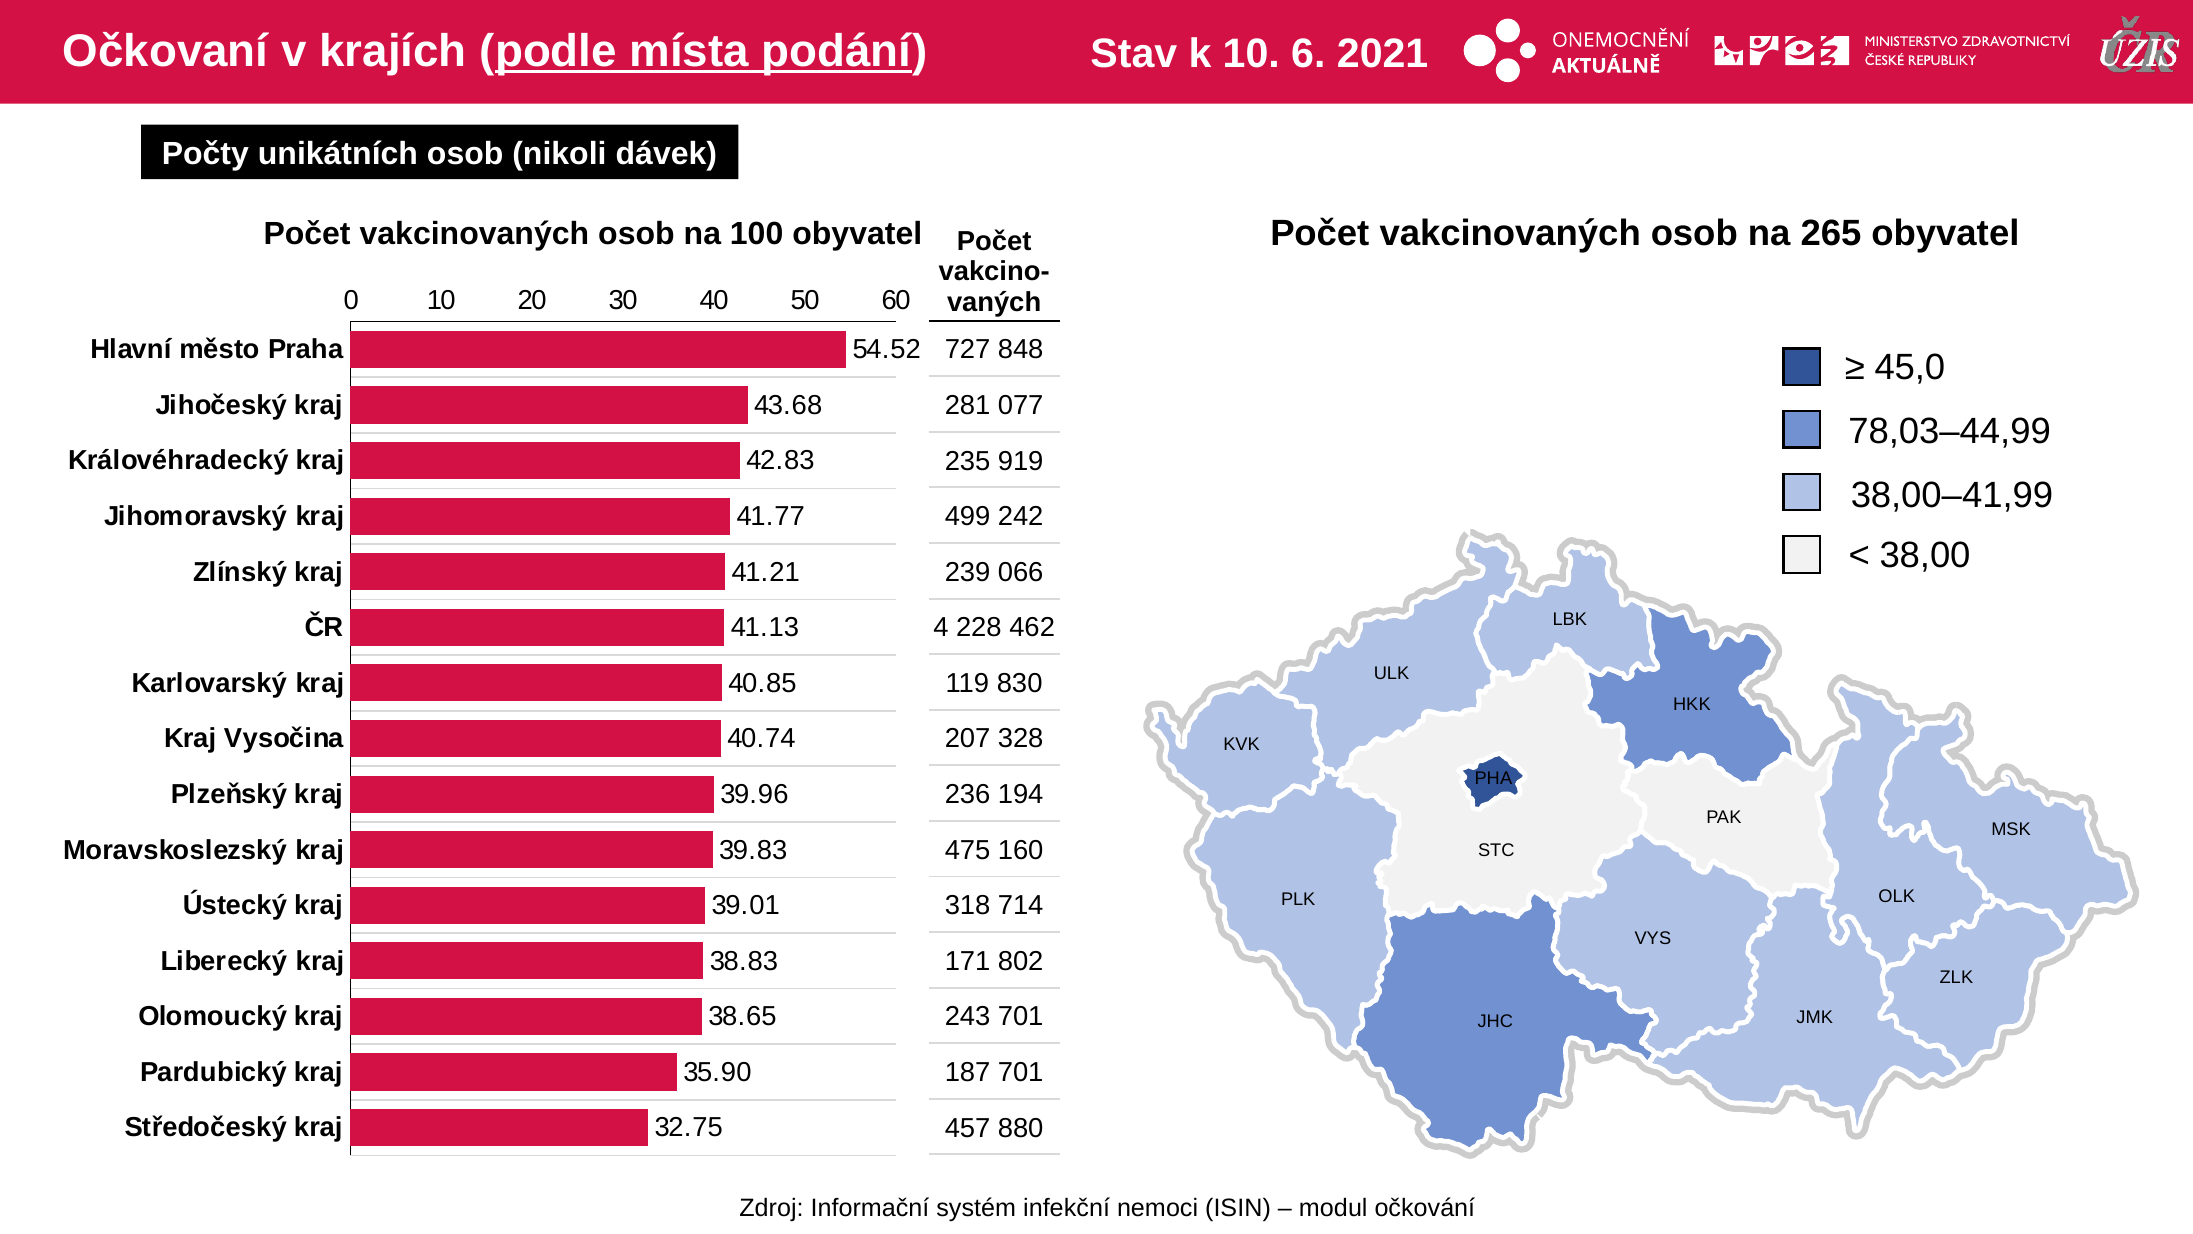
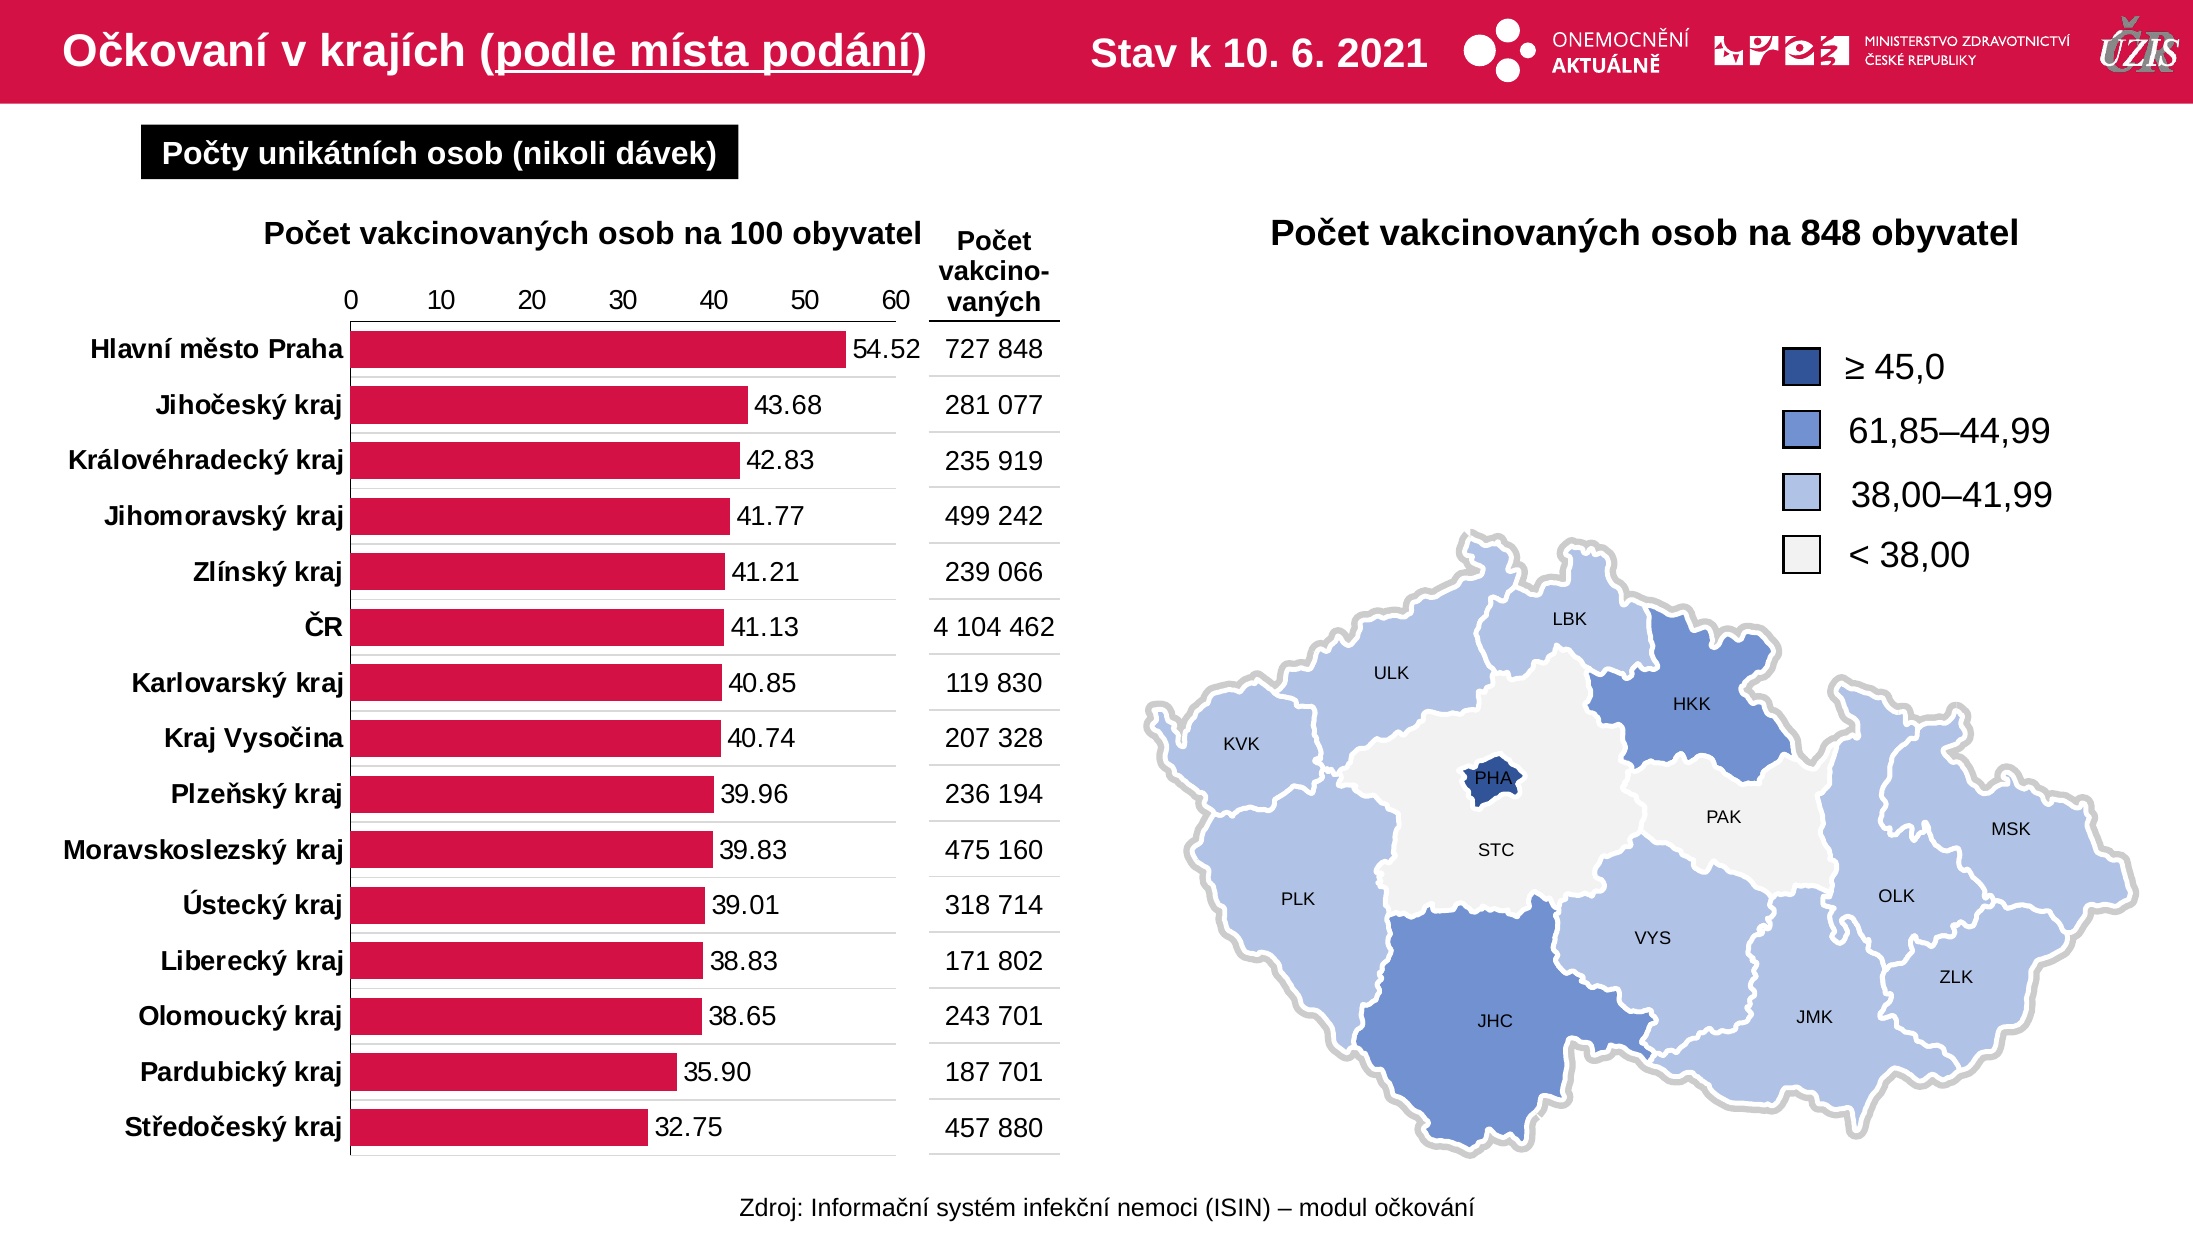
na 265: 265 -> 848
78,03–44,99: 78,03–44,99 -> 61,85–44,99
228: 228 -> 104
